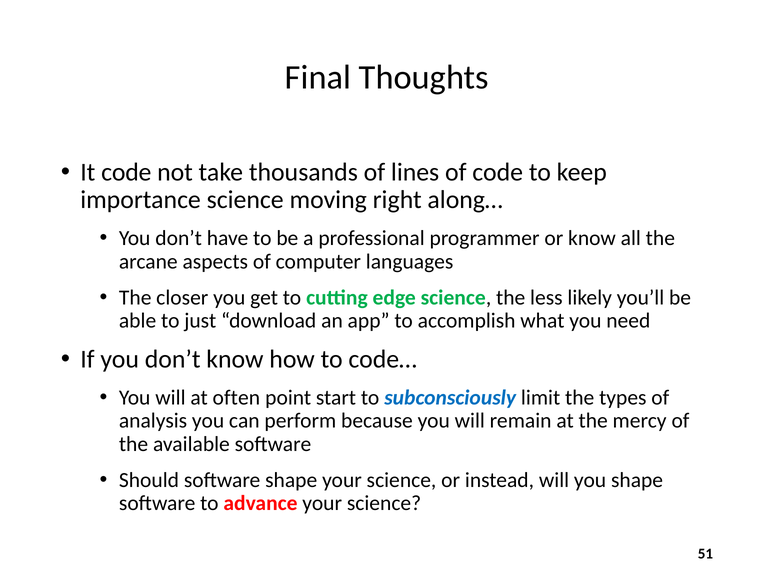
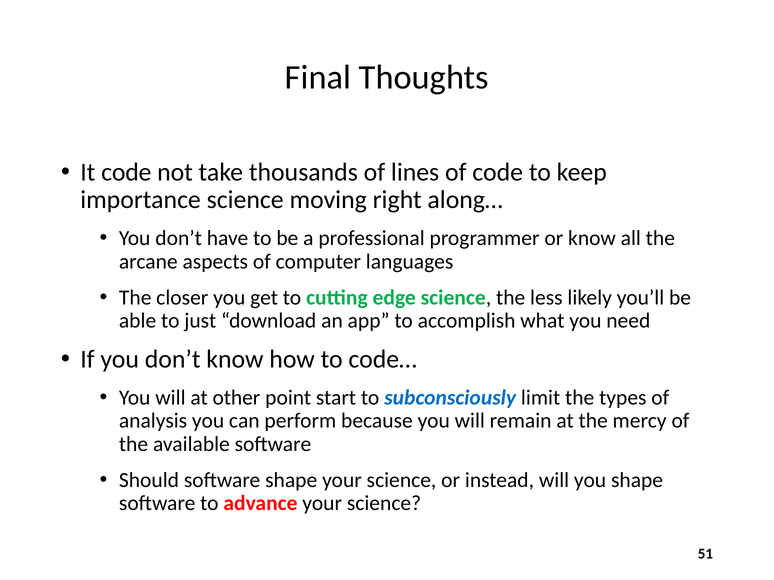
often: often -> other
